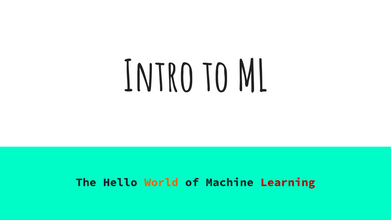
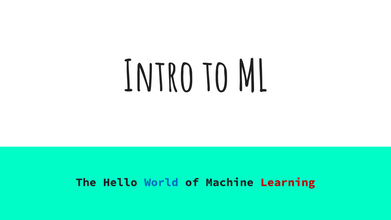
World colour: orange -> blue
